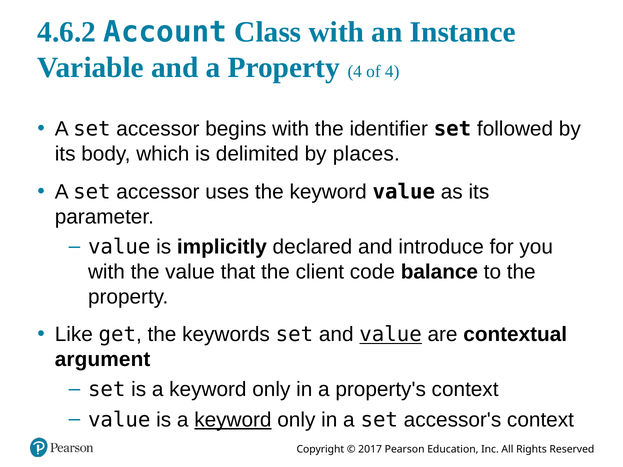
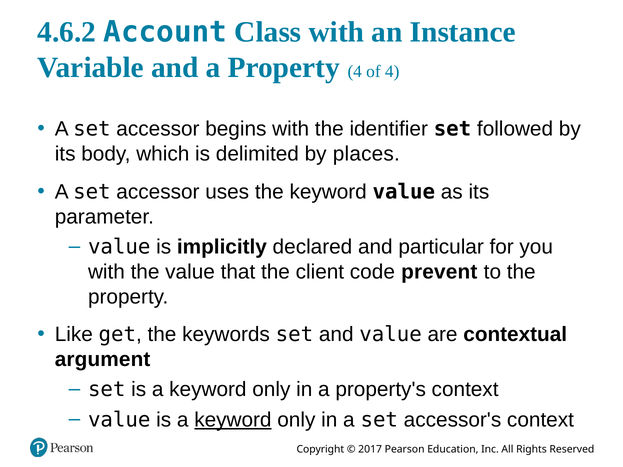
introduce: introduce -> particular
balance: balance -> prevent
value at (391, 335) underline: present -> none
